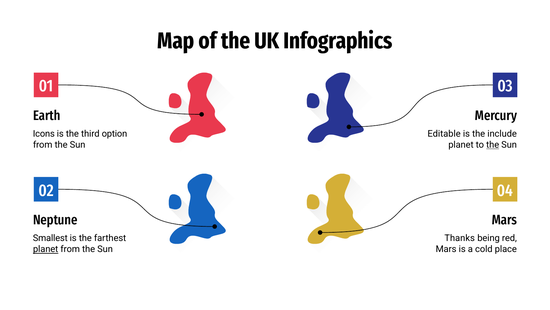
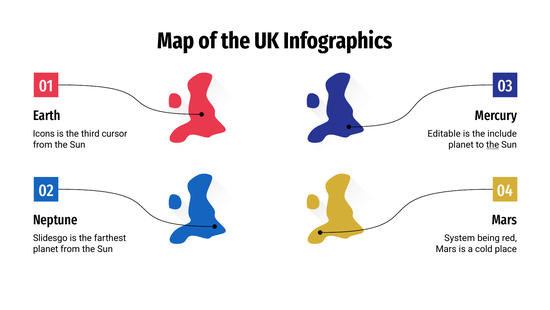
option: option -> cursor
Smallest: Smallest -> Slidesgo
Thanks: Thanks -> System
planet at (46, 249) underline: present -> none
